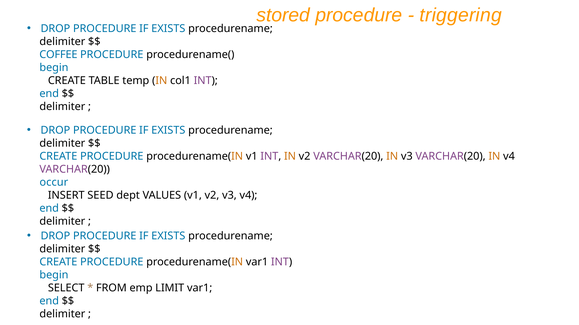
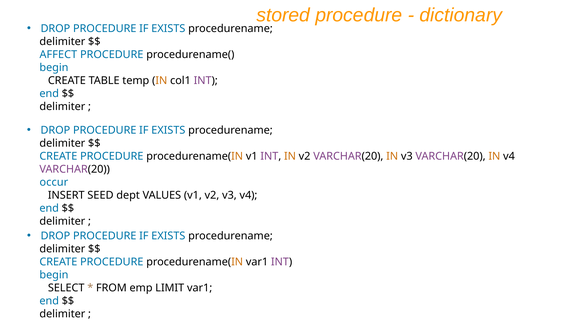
triggering: triggering -> dictionary
COFFEE: COFFEE -> AFFECT
